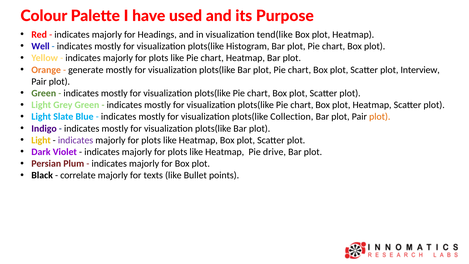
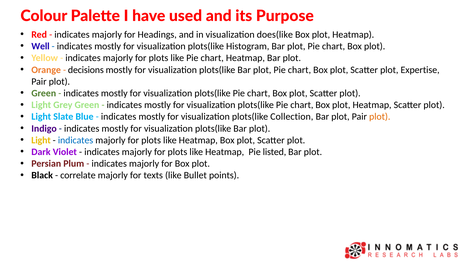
tend(like: tend(like -> does(like
generate: generate -> decisions
Interview: Interview -> Expertise
indicates at (76, 140) colour: purple -> blue
drive: drive -> listed
